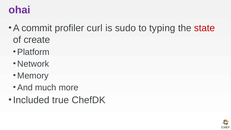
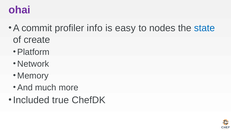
curl: curl -> info
sudo: sudo -> easy
typing: typing -> nodes
state colour: red -> blue
